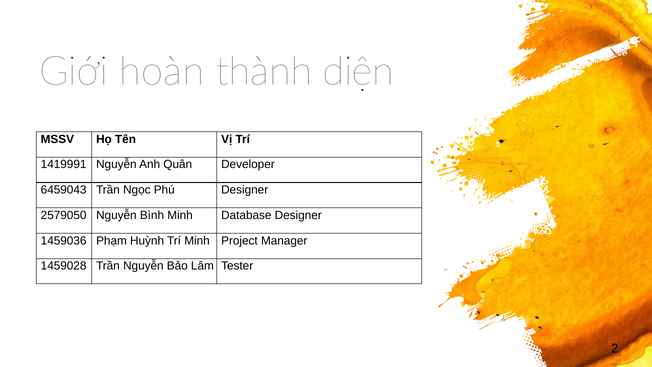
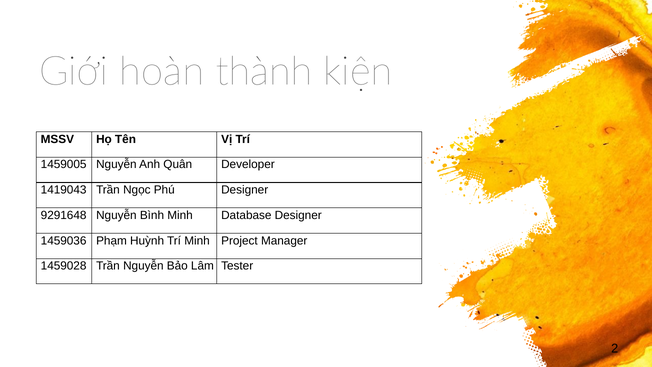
diện: diện -> kiện
1419991: 1419991 -> 1459005
6459043: 6459043 -> 1419043
2579050: 2579050 -> 9291648
